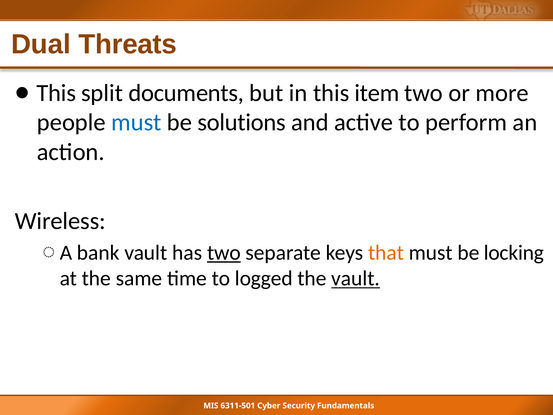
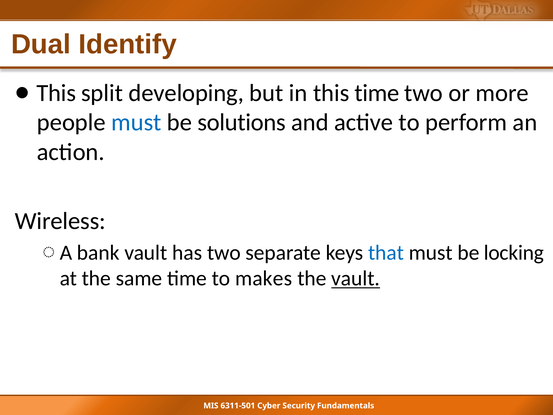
Threats: Threats -> Identify
documents: documents -> developing
this item: item -> time
two at (224, 253) underline: present -> none
that colour: orange -> blue
logged: logged -> makes
